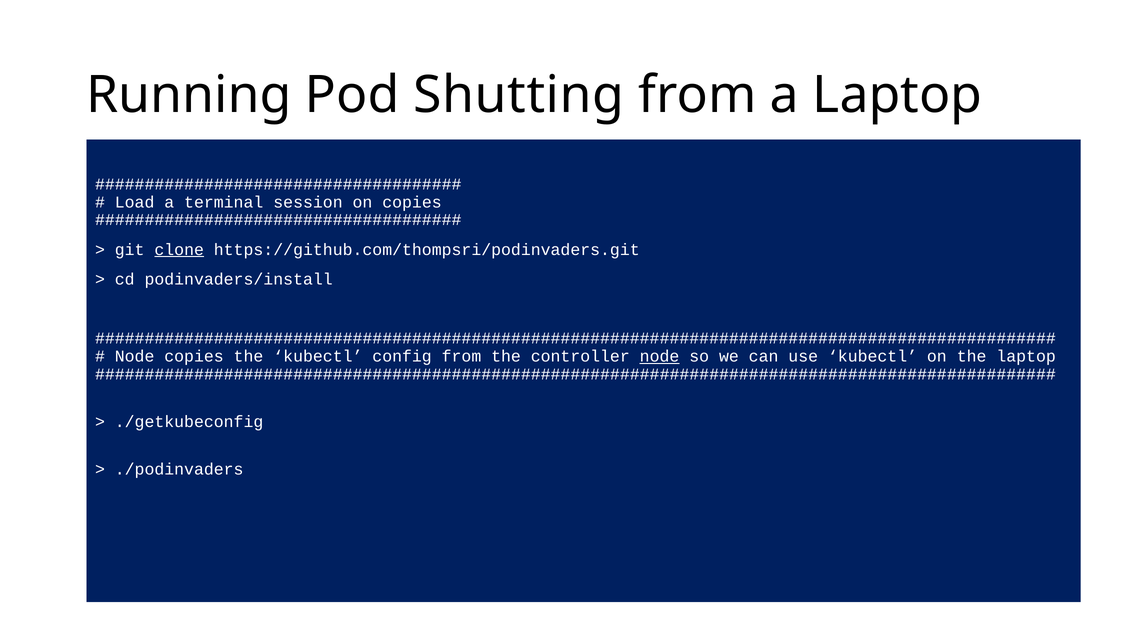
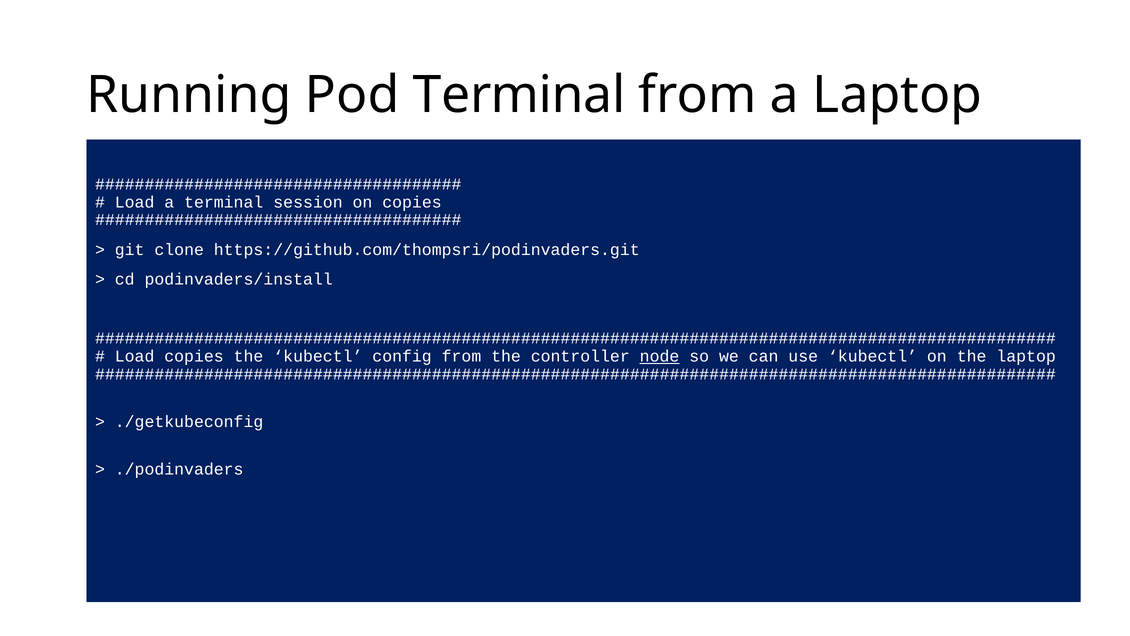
Pod Shutting: Shutting -> Terminal
clone underline: present -> none
Node at (135, 356): Node -> Load
